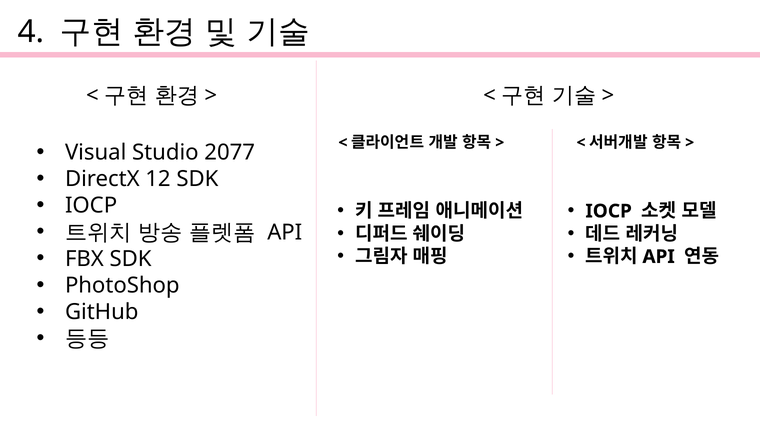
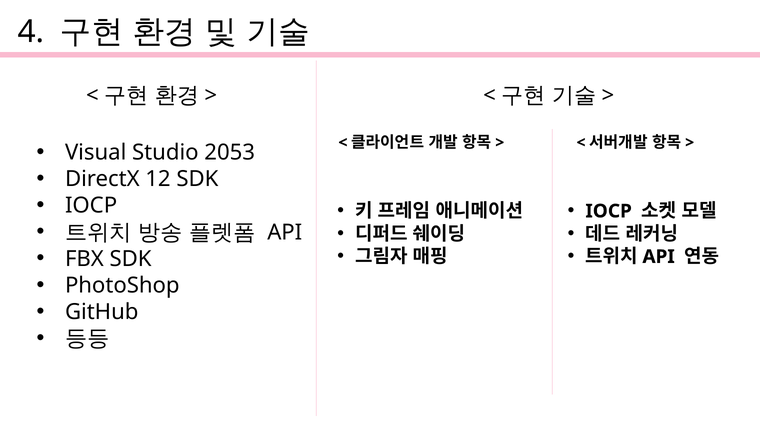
2077: 2077 -> 2053
